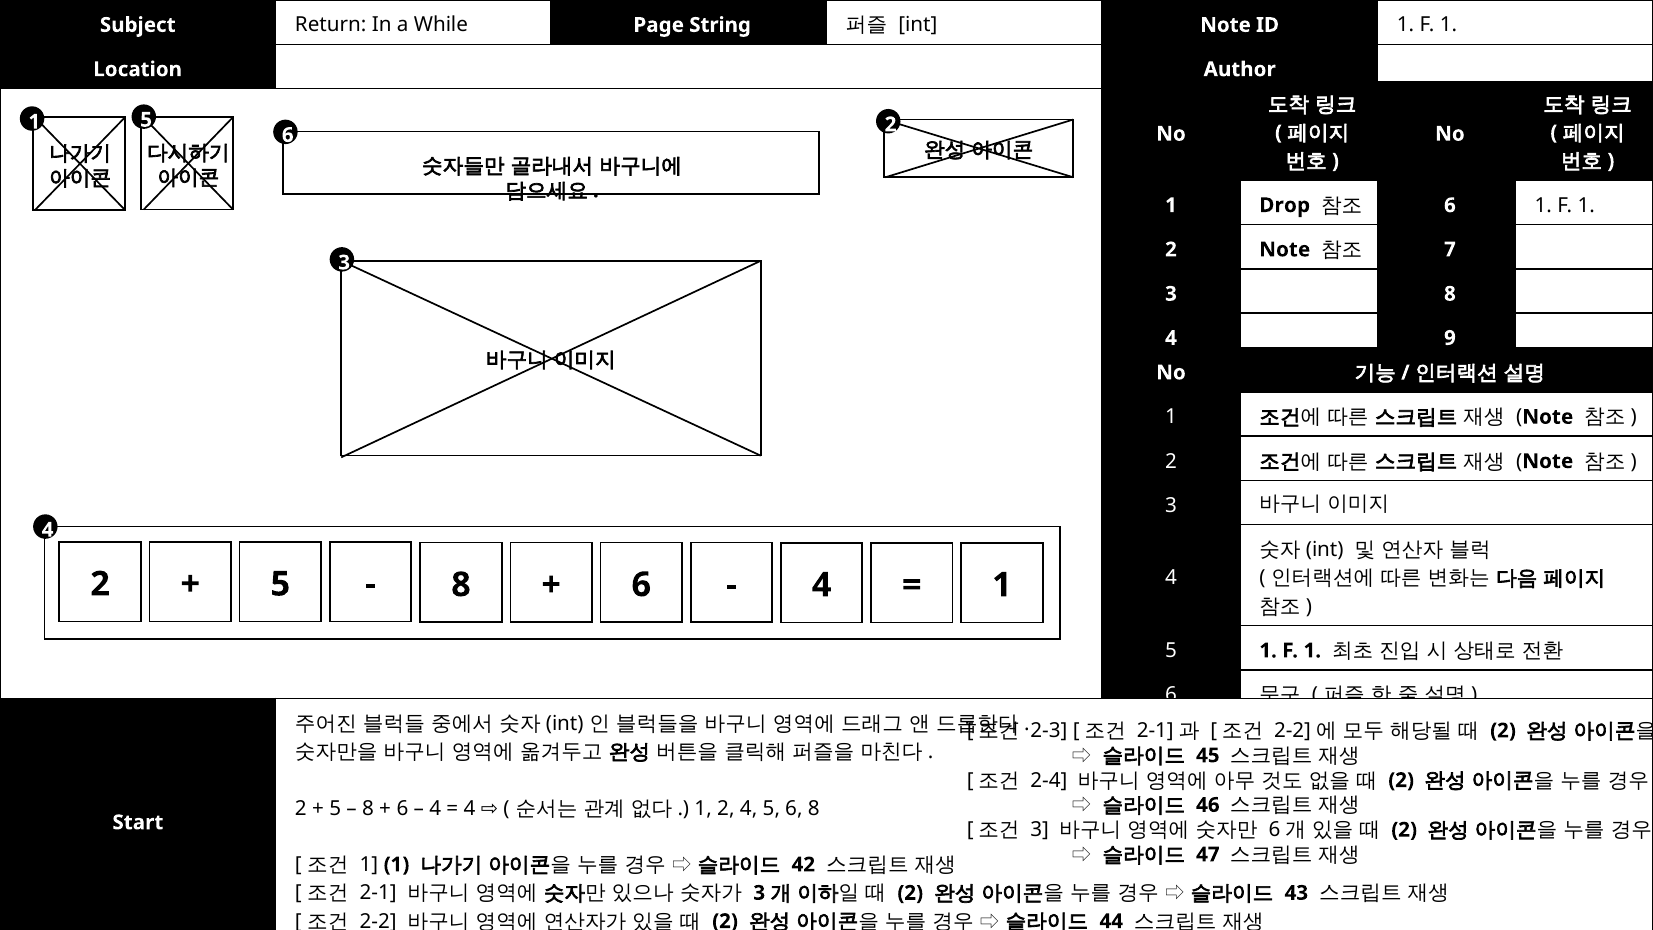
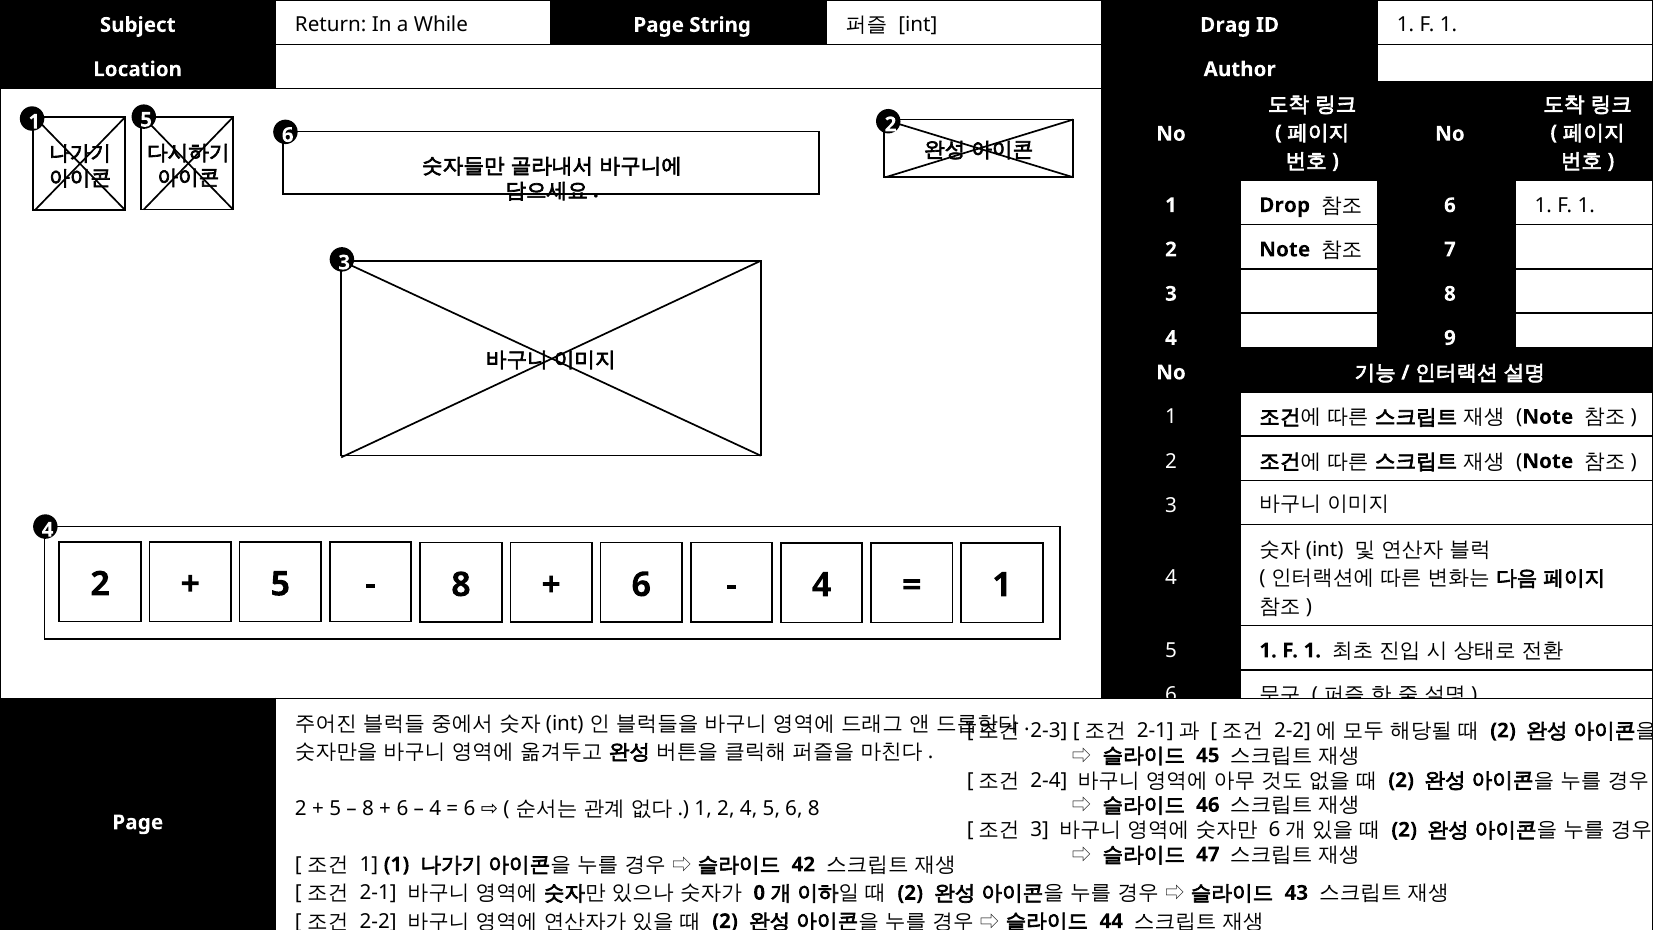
int Note: Note -> Drag
4 at (470, 808): 4 -> 6
Start at (138, 822): Start -> Page
3 at (759, 893): 3 -> 0
